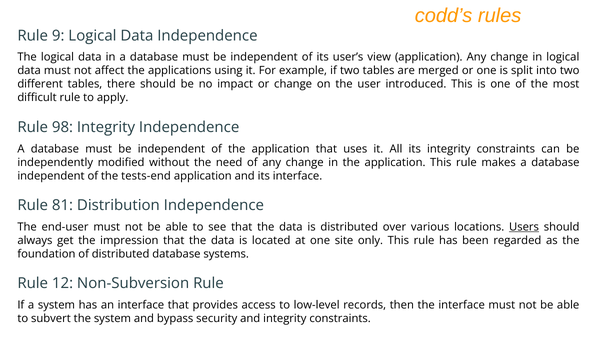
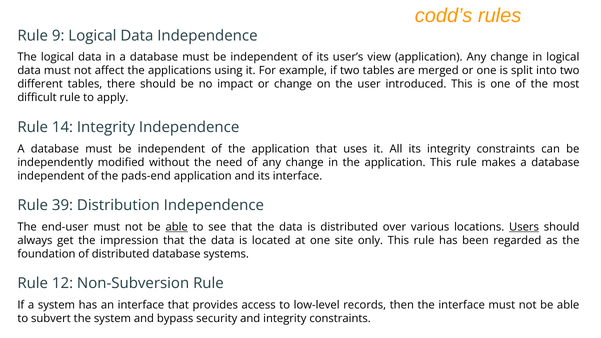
98: 98 -> 14
tests-end: tests-end -> pads-end
81: 81 -> 39
able at (177, 227) underline: none -> present
